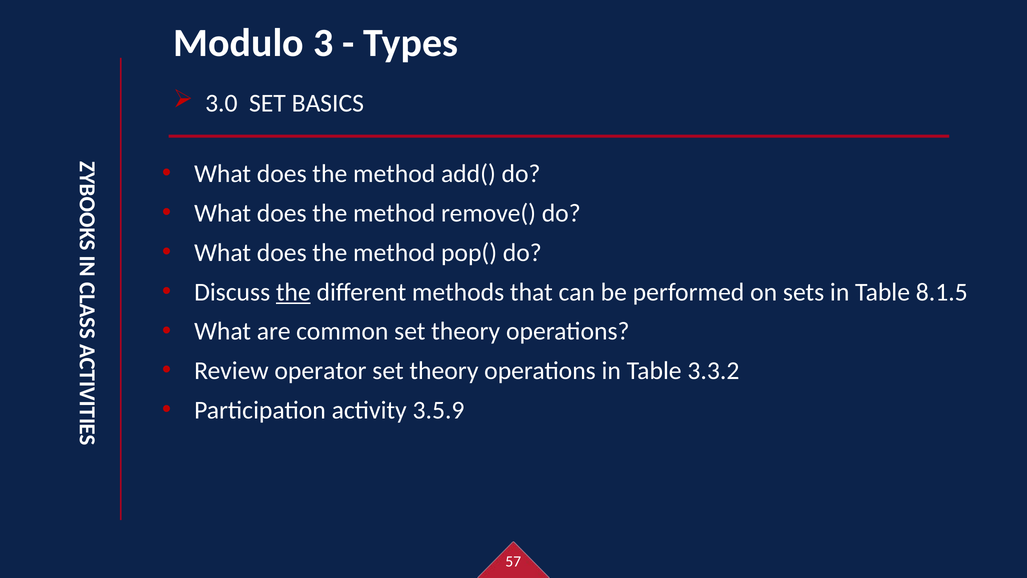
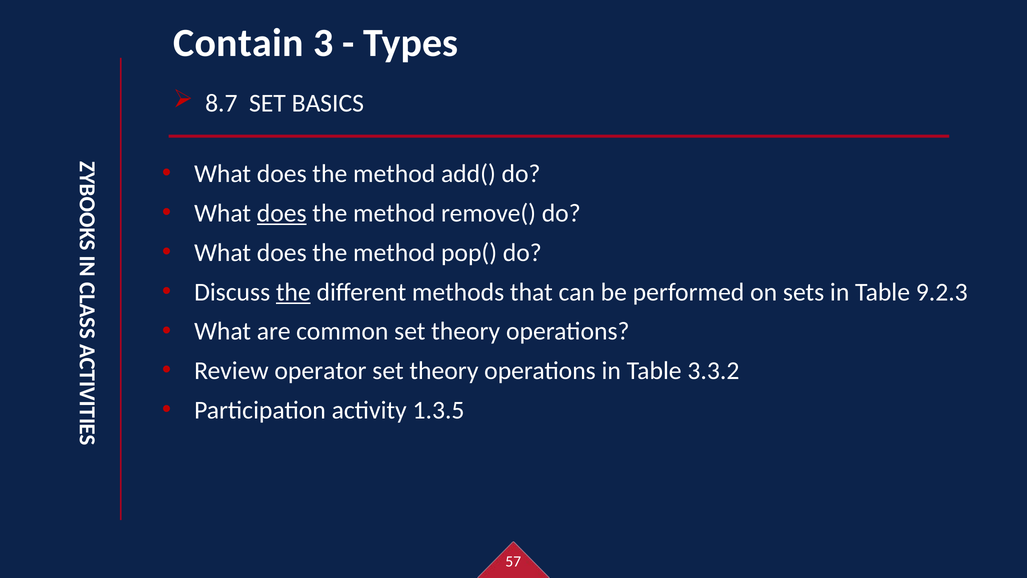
Modulo: Modulo -> Contain
3.0: 3.0 -> 8.7
does at (282, 213) underline: none -> present
8.1.5: 8.1.5 -> 9.2.3
3.5.9: 3.5.9 -> 1.3.5
